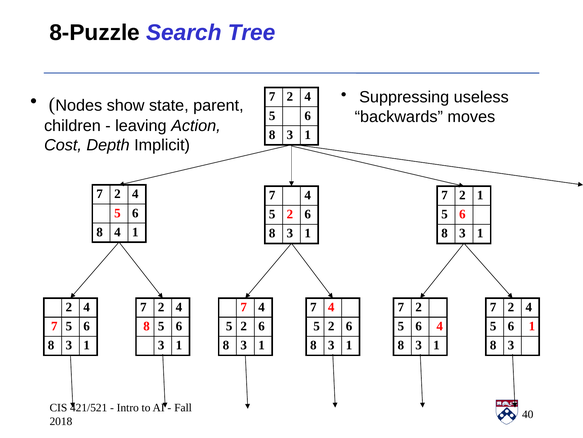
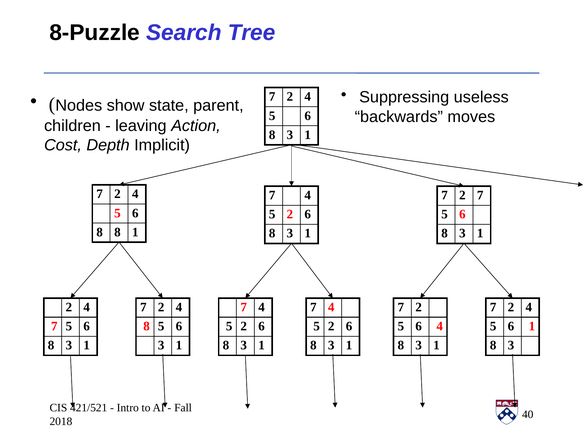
2 1: 1 -> 7
8 4: 4 -> 8
